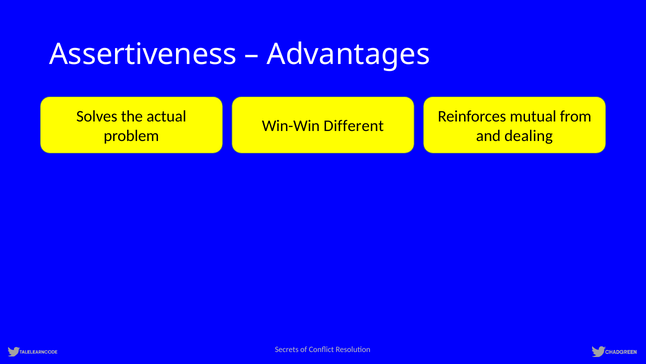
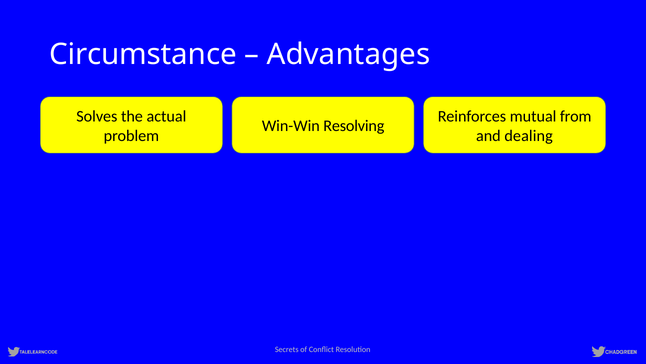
Assertiveness: Assertiveness -> Circumstance
Different: Different -> Resolving
